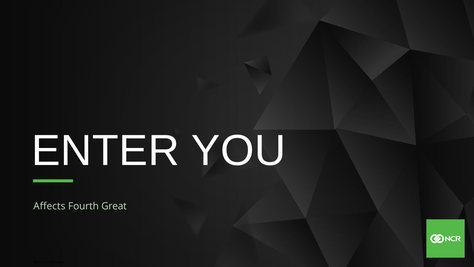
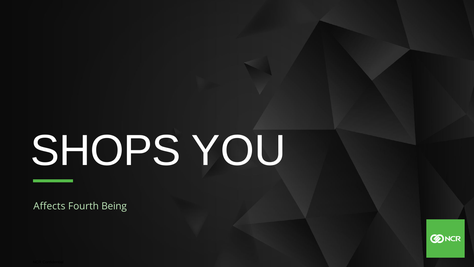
ENTER: ENTER -> SHOPS
Great: Great -> Being
